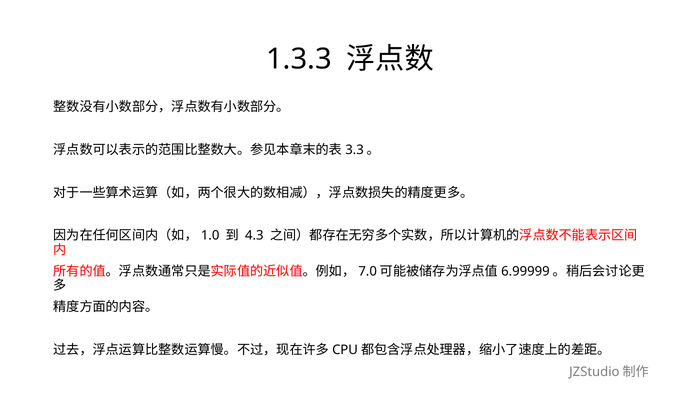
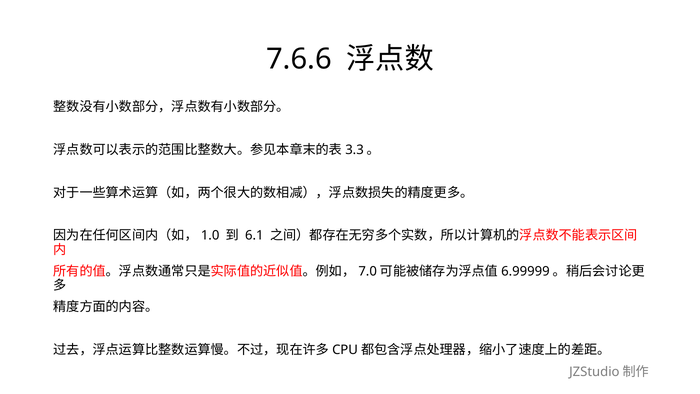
1.3.3: 1.3.3 -> 7.6.6
4.3: 4.3 -> 6.1
